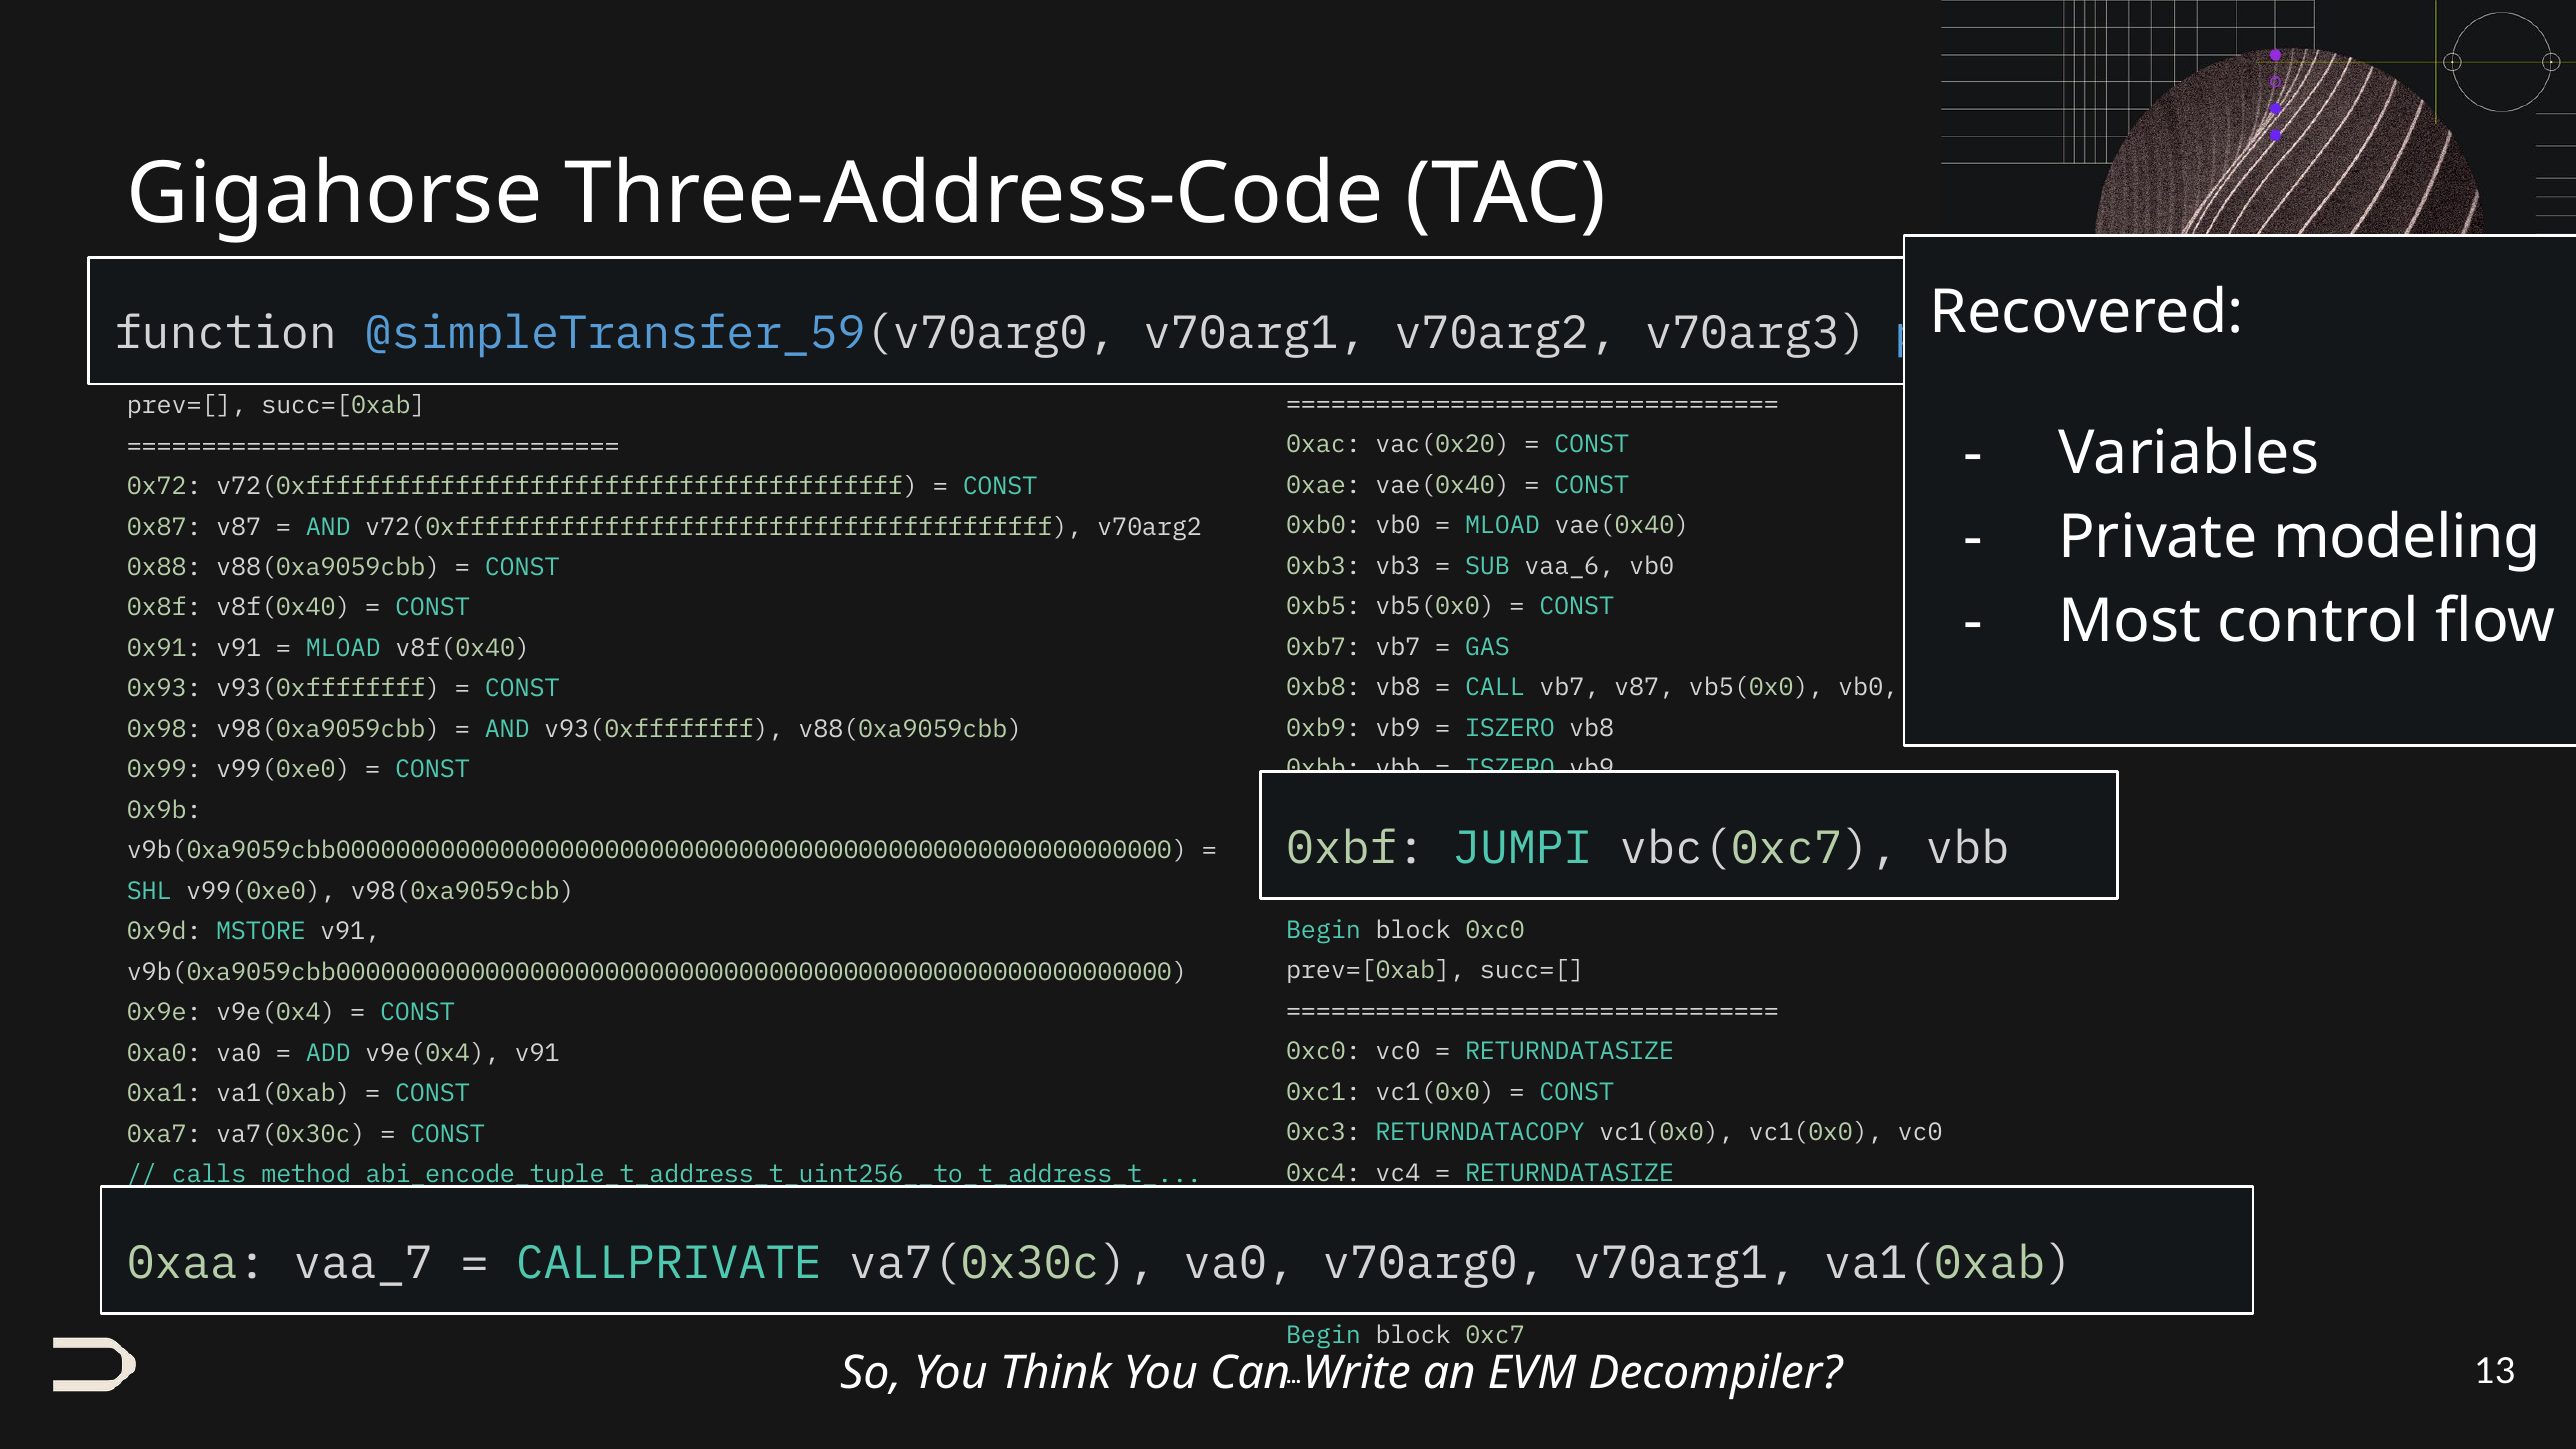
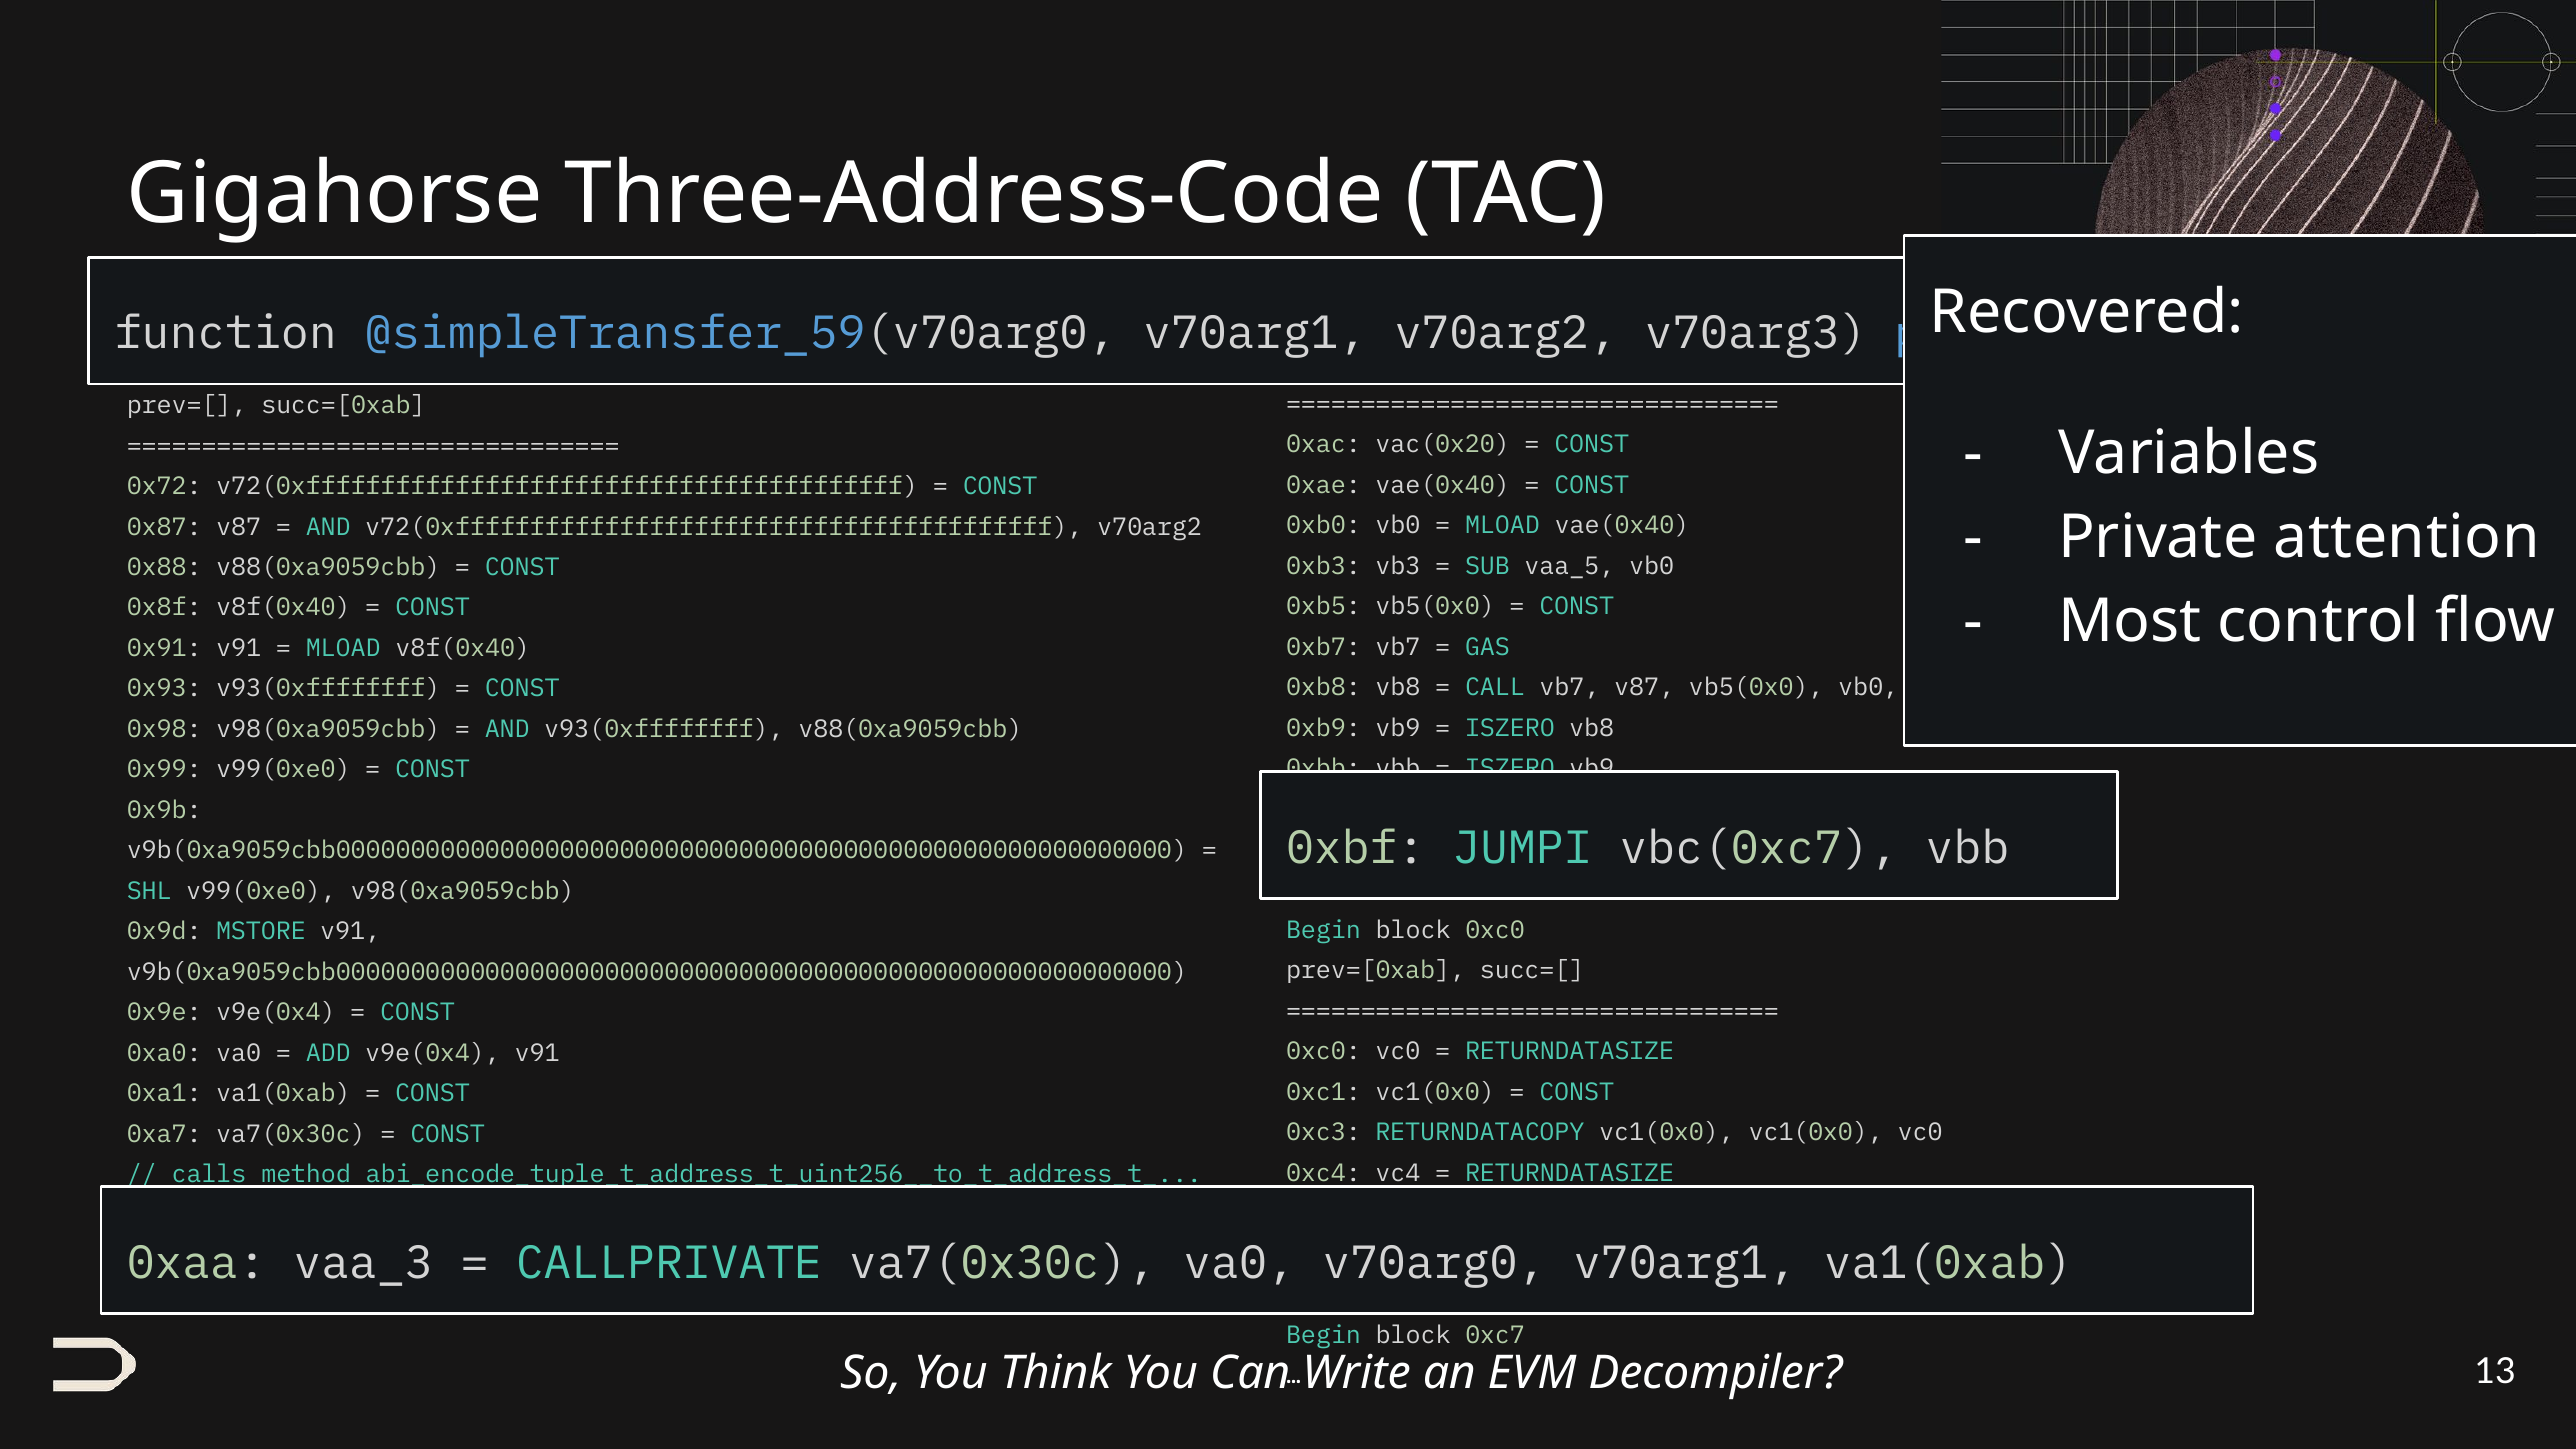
modeling: modeling -> attention
vaa_6: vaa_6 -> vaa_5
vaa_7: vaa_7 -> vaa_3
